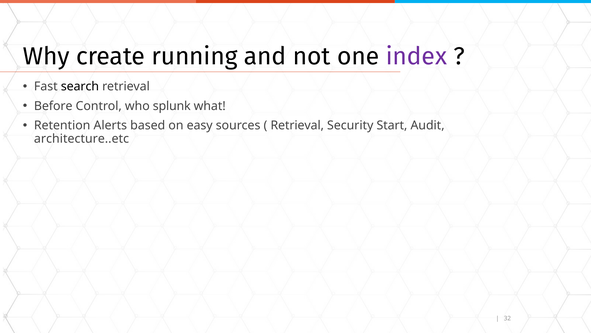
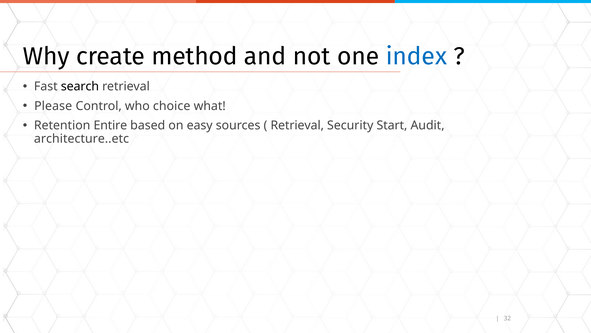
running: running -> method
index colour: purple -> blue
Before: Before -> Please
splunk: splunk -> choice
Alerts: Alerts -> Entire
